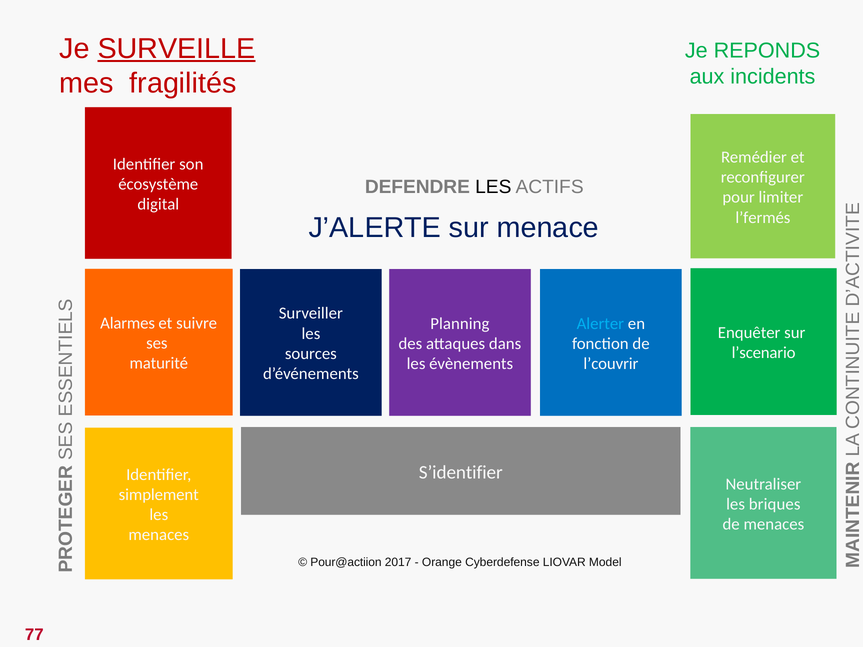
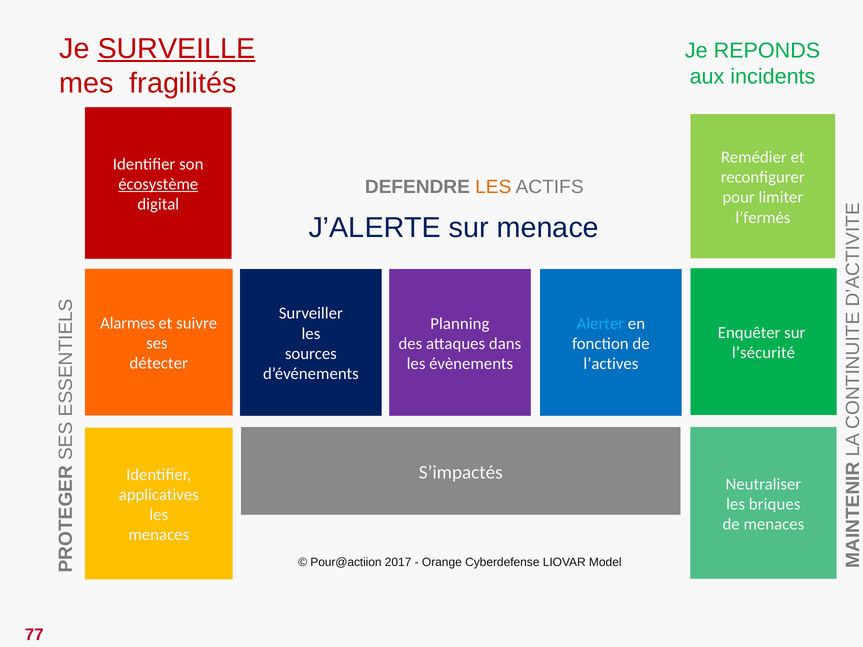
écosystème underline: none -> present
LES at (493, 187) colour: black -> orange
l’scenario: l’scenario -> l’sécurité
maturité: maturité -> détecter
l’couvrir: l’couvrir -> l’actives
S’identifier: S’identifier -> S’impactés
simplement: simplement -> applicatives
